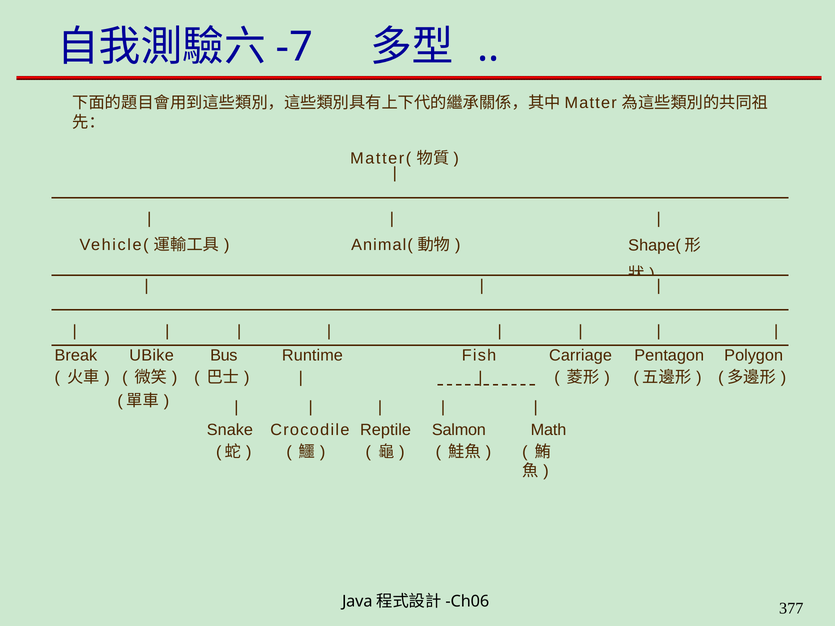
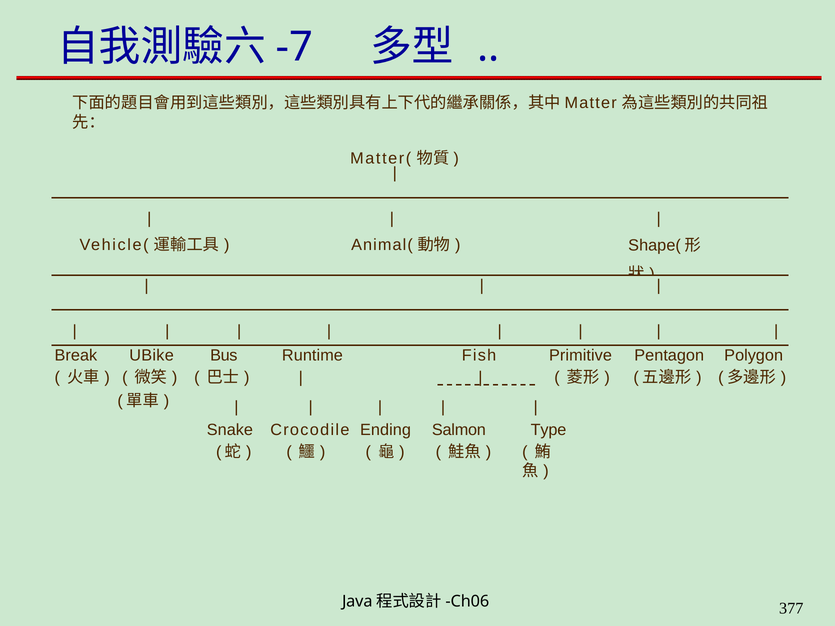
Carriage: Carriage -> Primitive
Reptile: Reptile -> Ending
Math: Math -> Type
